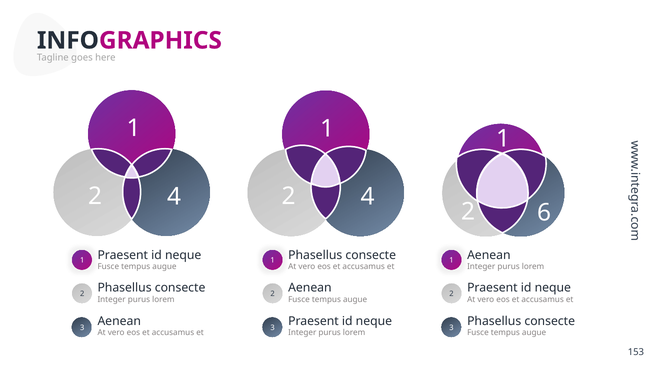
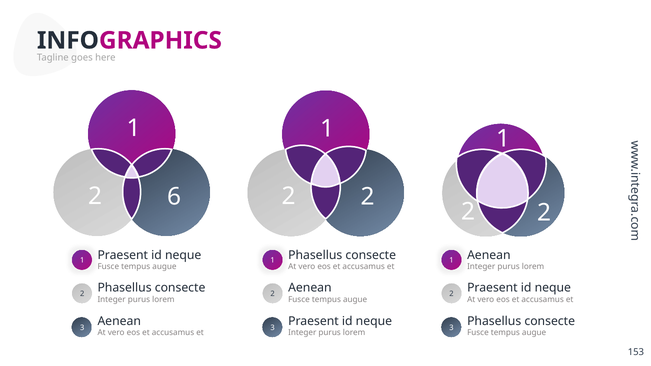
4 at (174, 197): 4 -> 6
4 at (368, 197): 4 -> 2
6 at (544, 213): 6 -> 2
